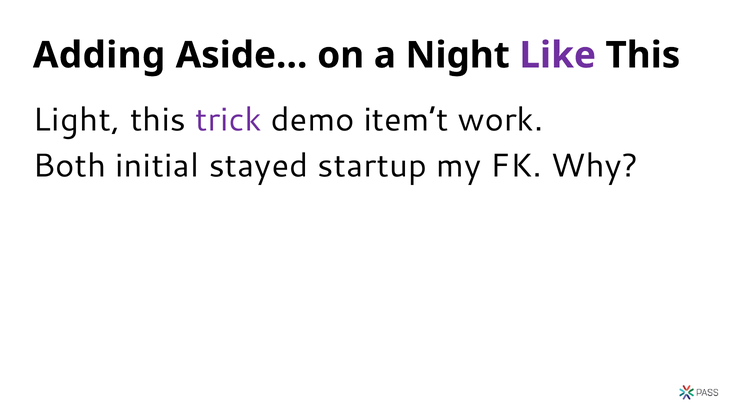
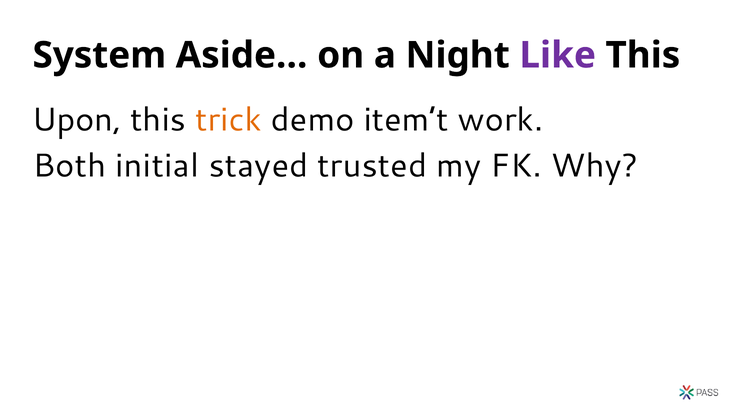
Adding: Adding -> System
Light: Light -> Upon
trick colour: purple -> orange
startup: startup -> trusted
